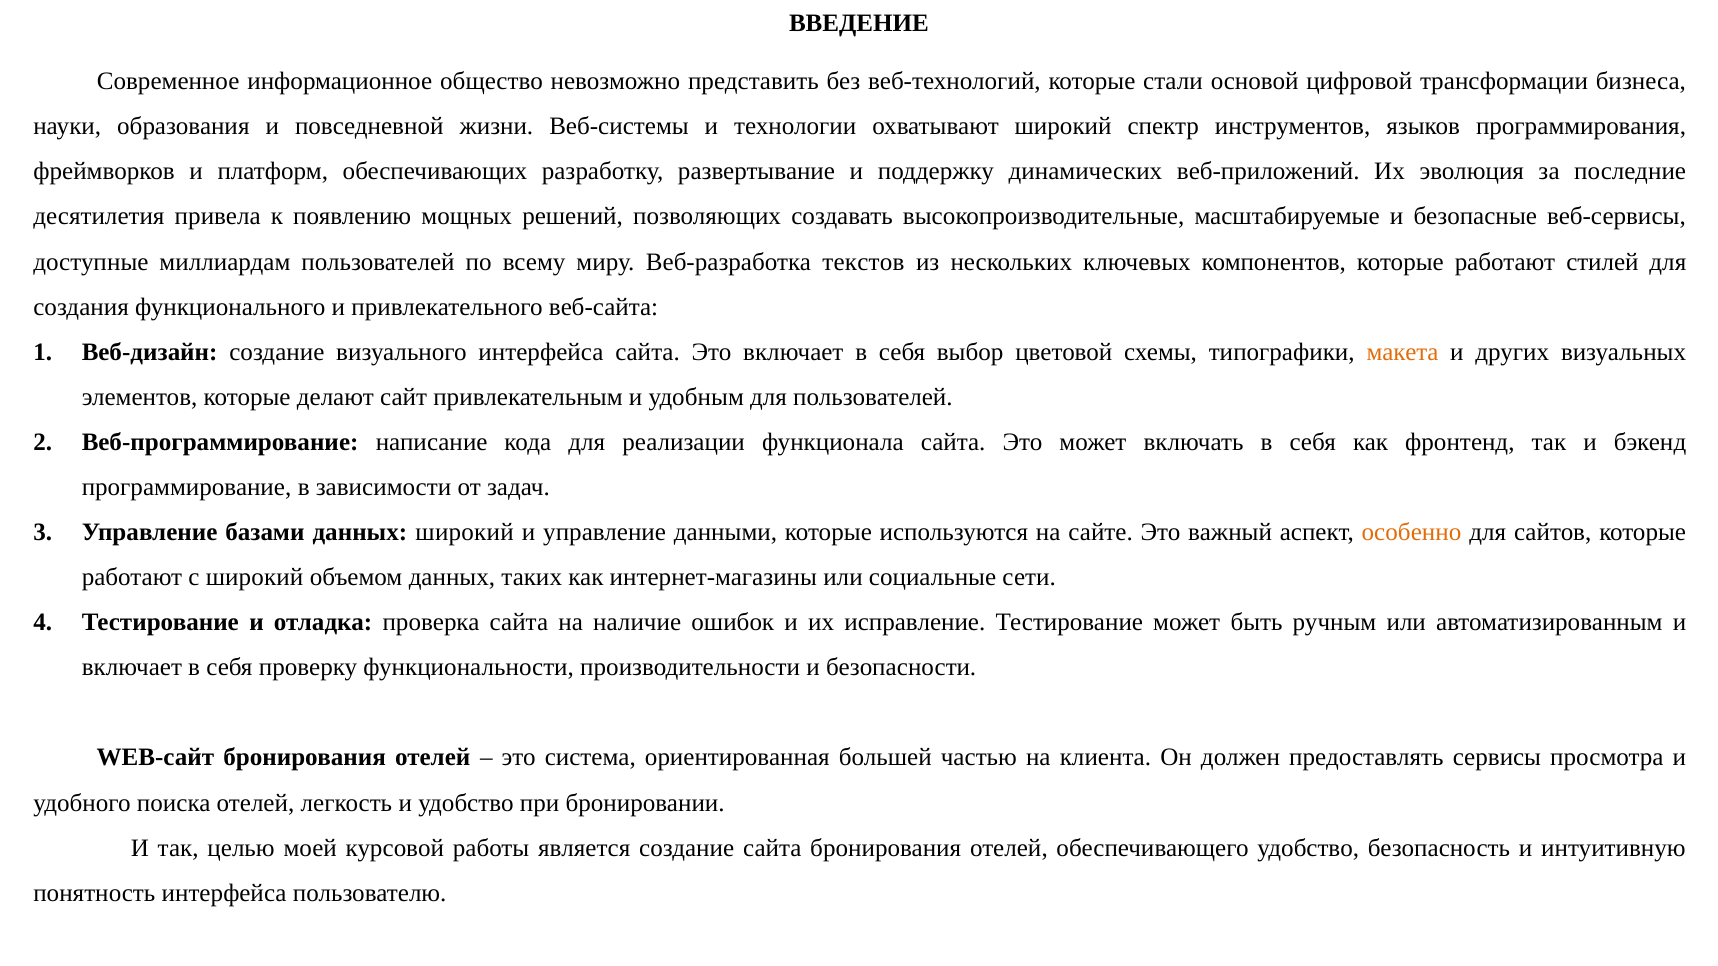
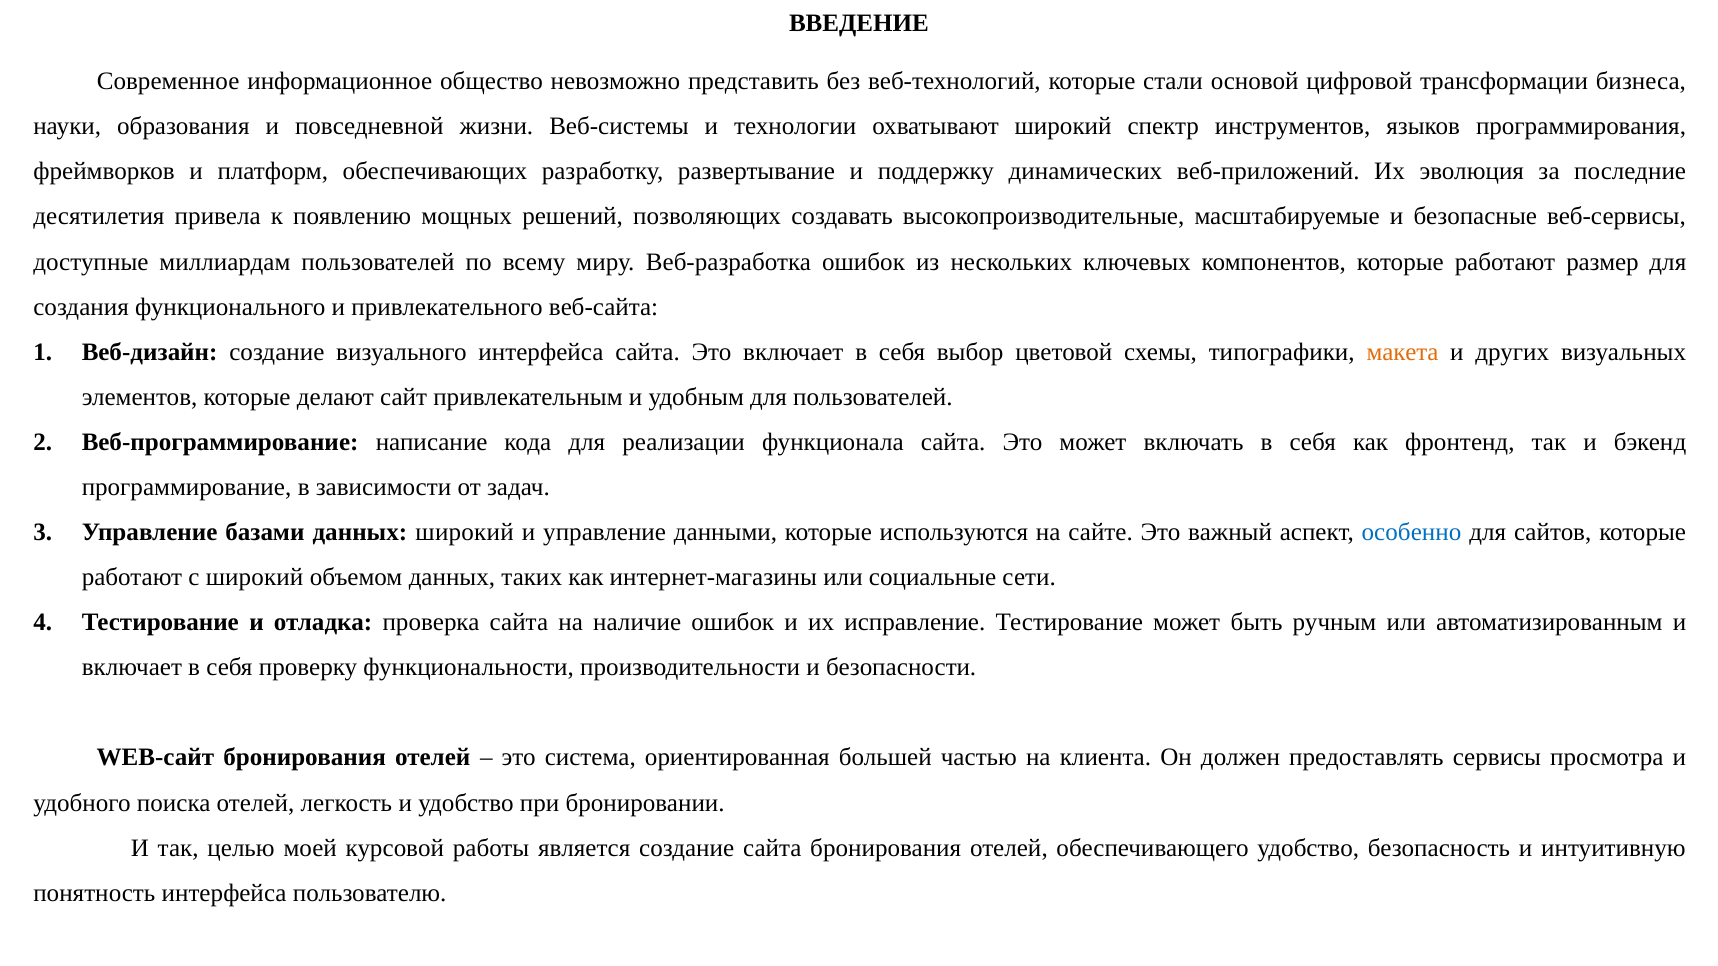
Веб-разработка текстов: текстов -> ошибок
стилей: стилей -> размер
особенно colour: orange -> blue
